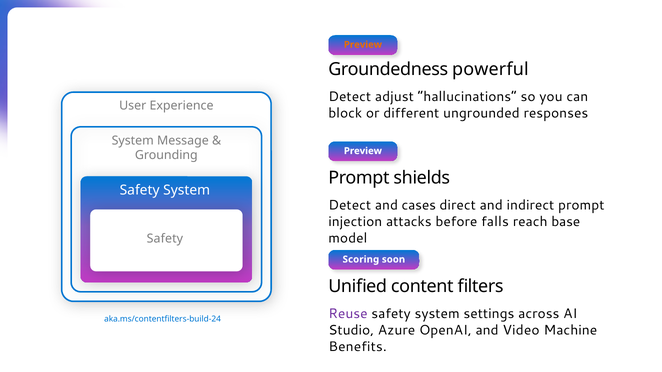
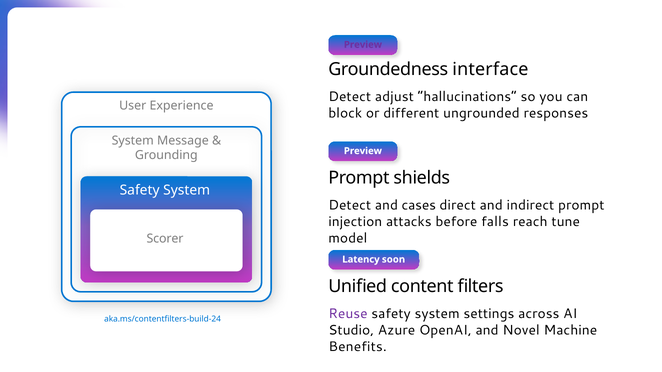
Preview at (363, 45) colour: orange -> purple
powerful: powerful -> interface
base: base -> tune
Safety at (165, 239): Safety -> Scorer
Scoring: Scoring -> Latency
Video: Video -> Novel
